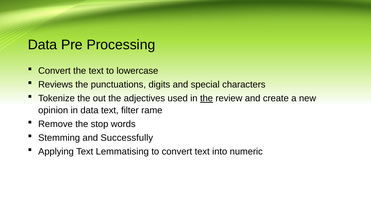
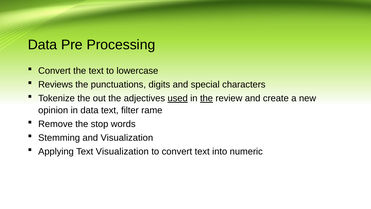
used underline: none -> present
and Successfully: Successfully -> Visualization
Text Lemmatising: Lemmatising -> Visualization
